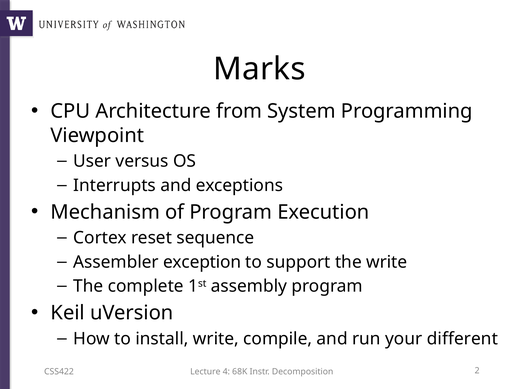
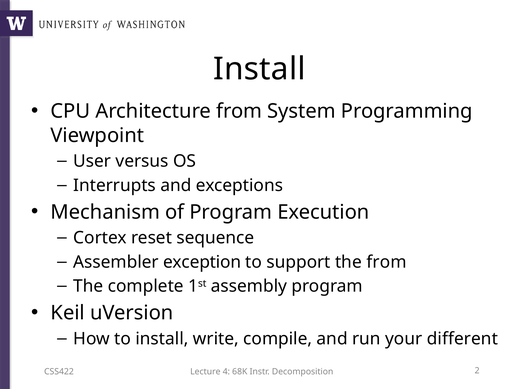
Marks at (259, 69): Marks -> Install
the write: write -> from
